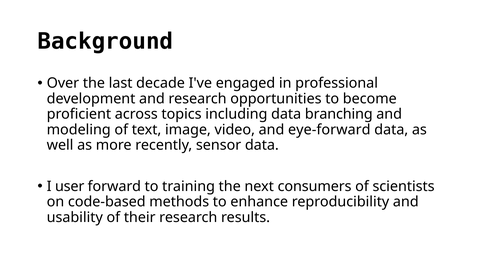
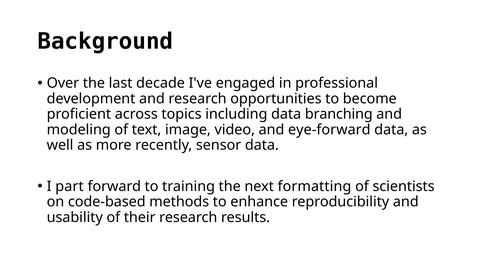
user: user -> part
consumers: consumers -> formatting
